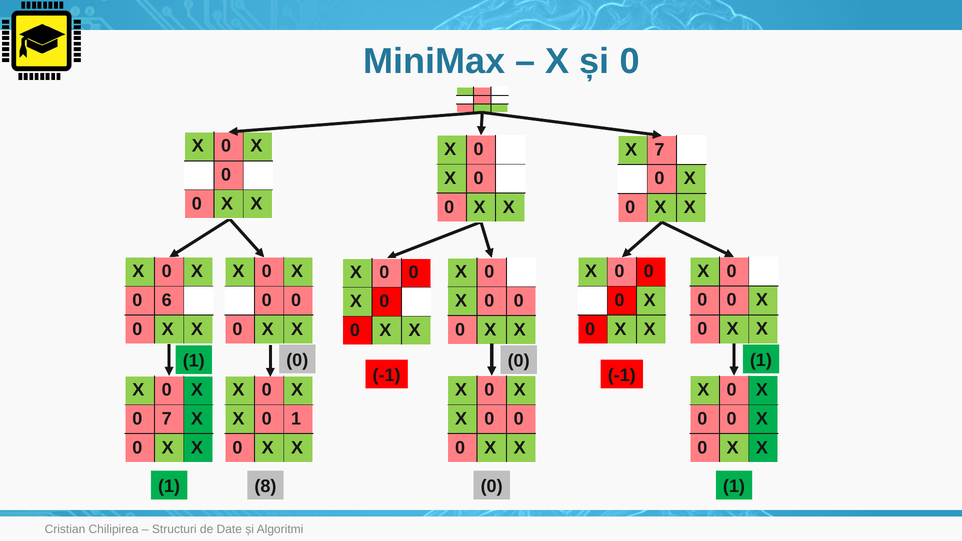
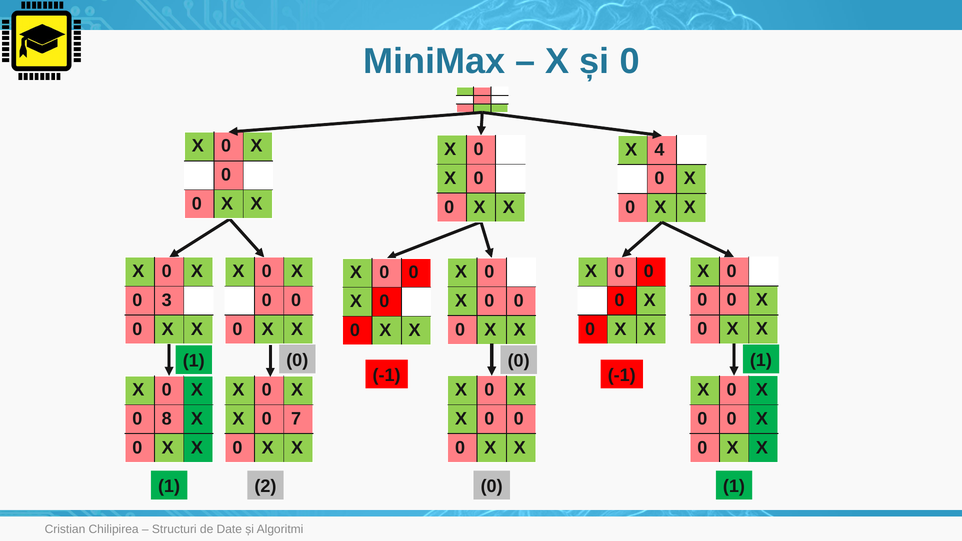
X 7: 7 -> 4
6: 6 -> 3
0 7: 7 -> 8
X 0 1: 1 -> 7
8: 8 -> 2
